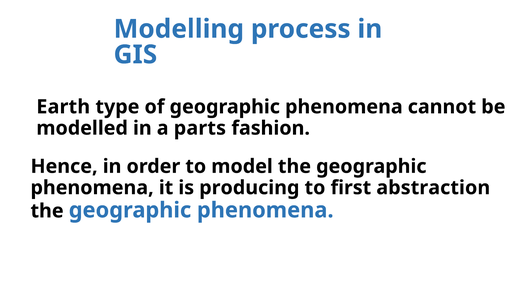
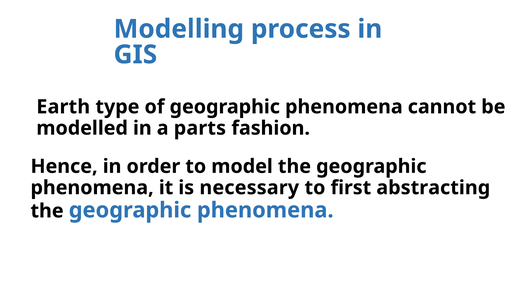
producing: producing -> necessary
abstraction: abstraction -> abstracting
